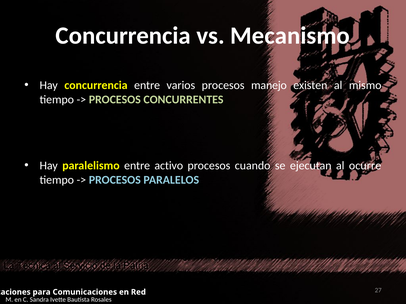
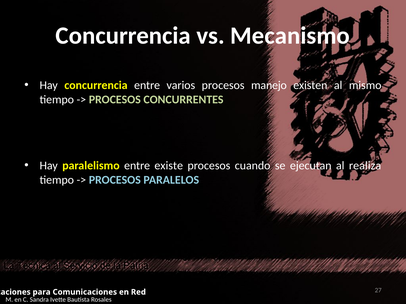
activo: activo -> existe
ocurre: ocurre -> realiza
